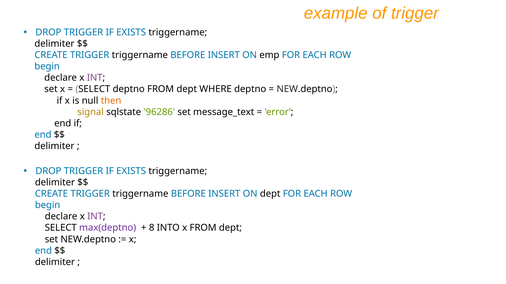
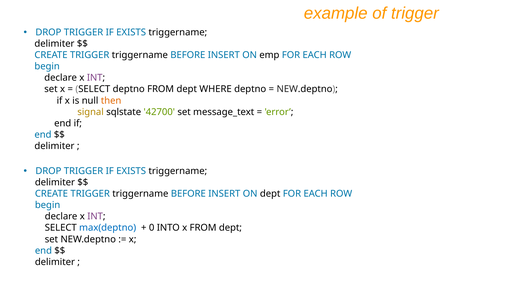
96286: 96286 -> 42700
max(deptno colour: purple -> blue
8: 8 -> 0
